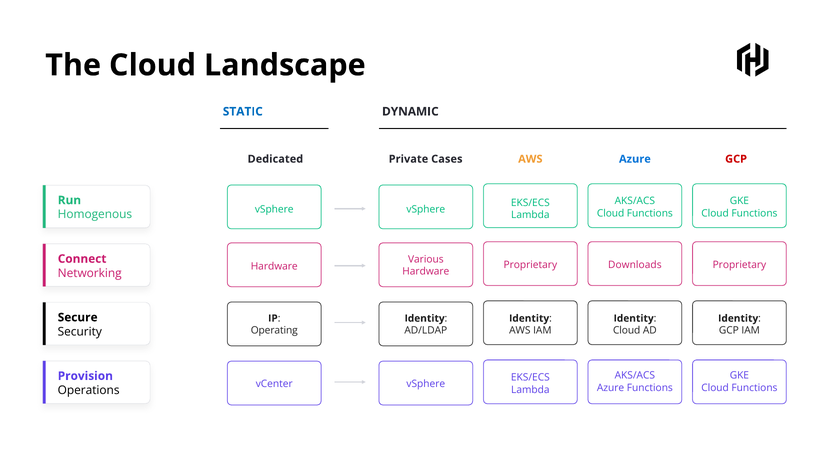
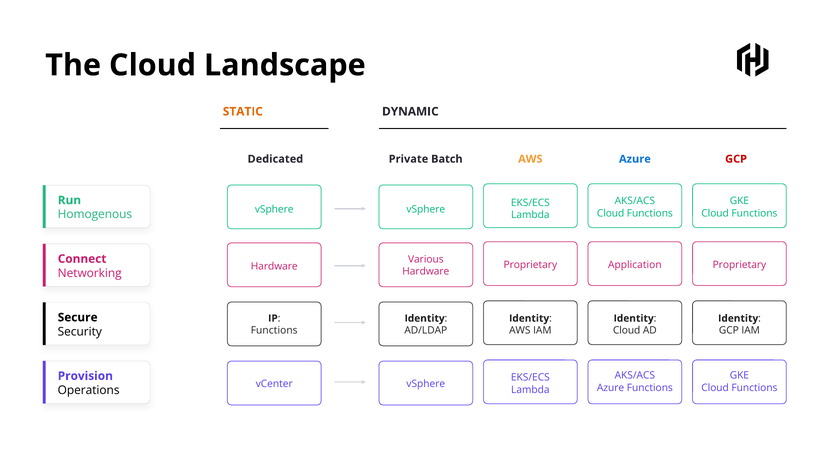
STATIC colour: blue -> orange
Cases: Cases -> Batch
Downloads: Downloads -> Application
Operating at (274, 331): Operating -> Functions
